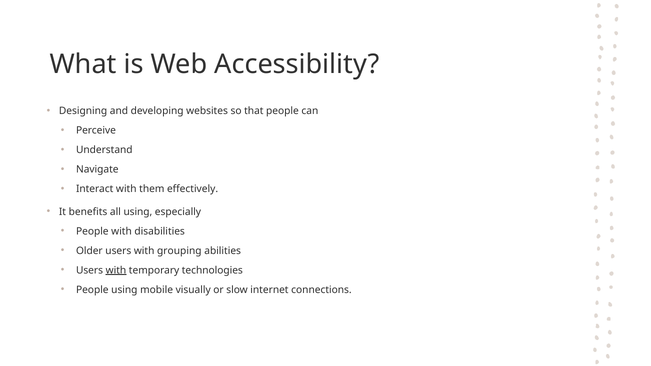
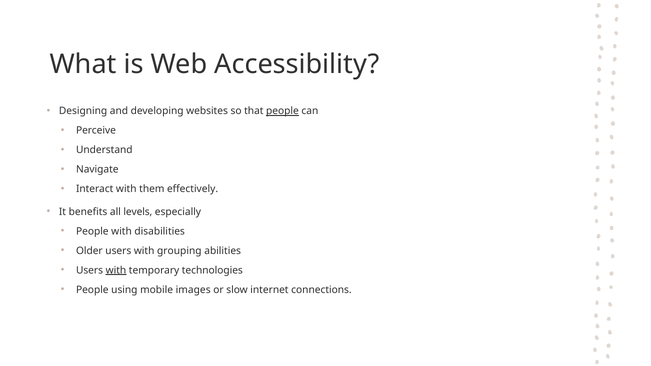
people at (282, 111) underline: none -> present
all using: using -> levels
visually: visually -> images
